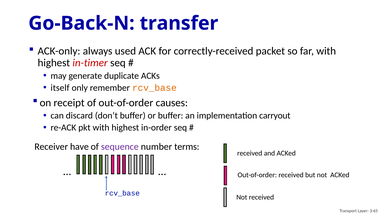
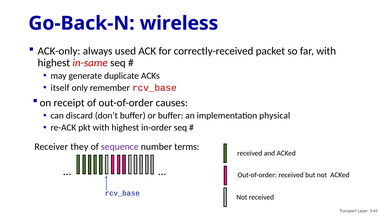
transfer: transfer -> wireless
in-timer: in-timer -> in-same
rcv_base at (154, 88) colour: orange -> red
carryout: carryout -> physical
have: have -> they
